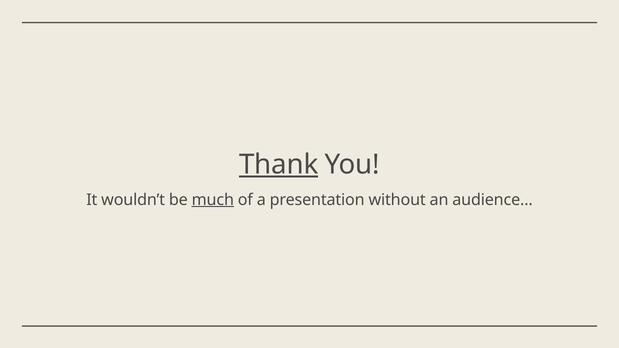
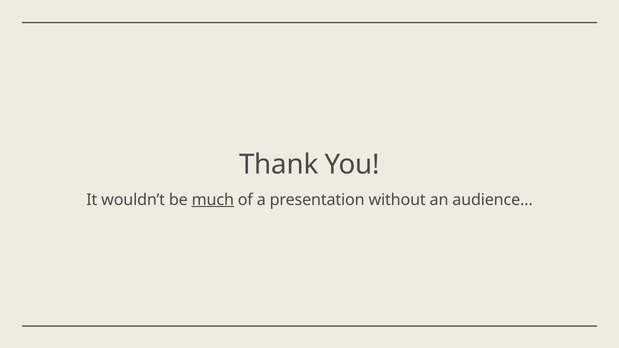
Thank underline: present -> none
